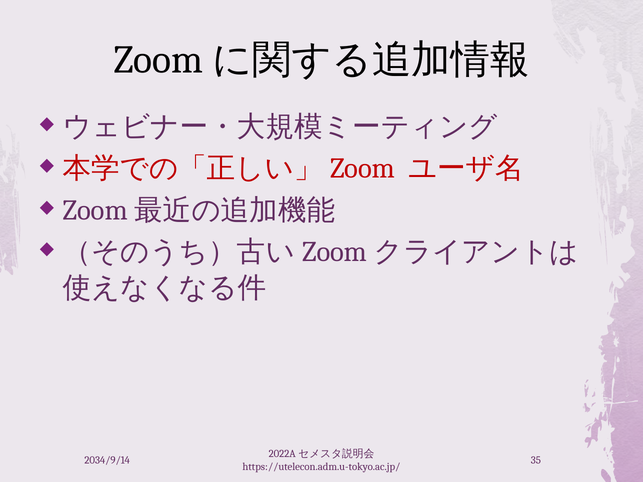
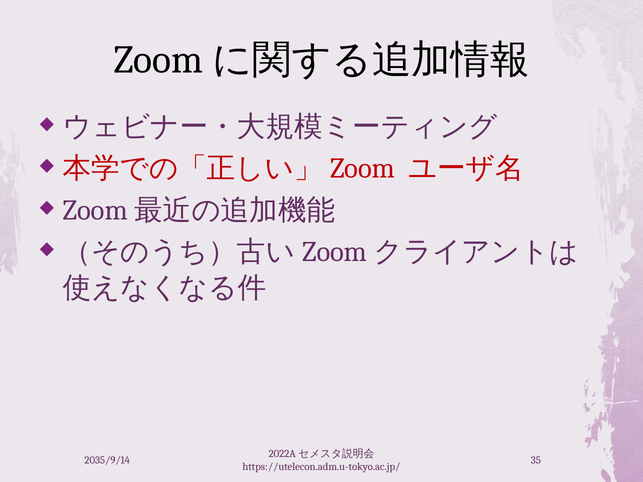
2034/9/14: 2034/9/14 -> 2035/9/14
